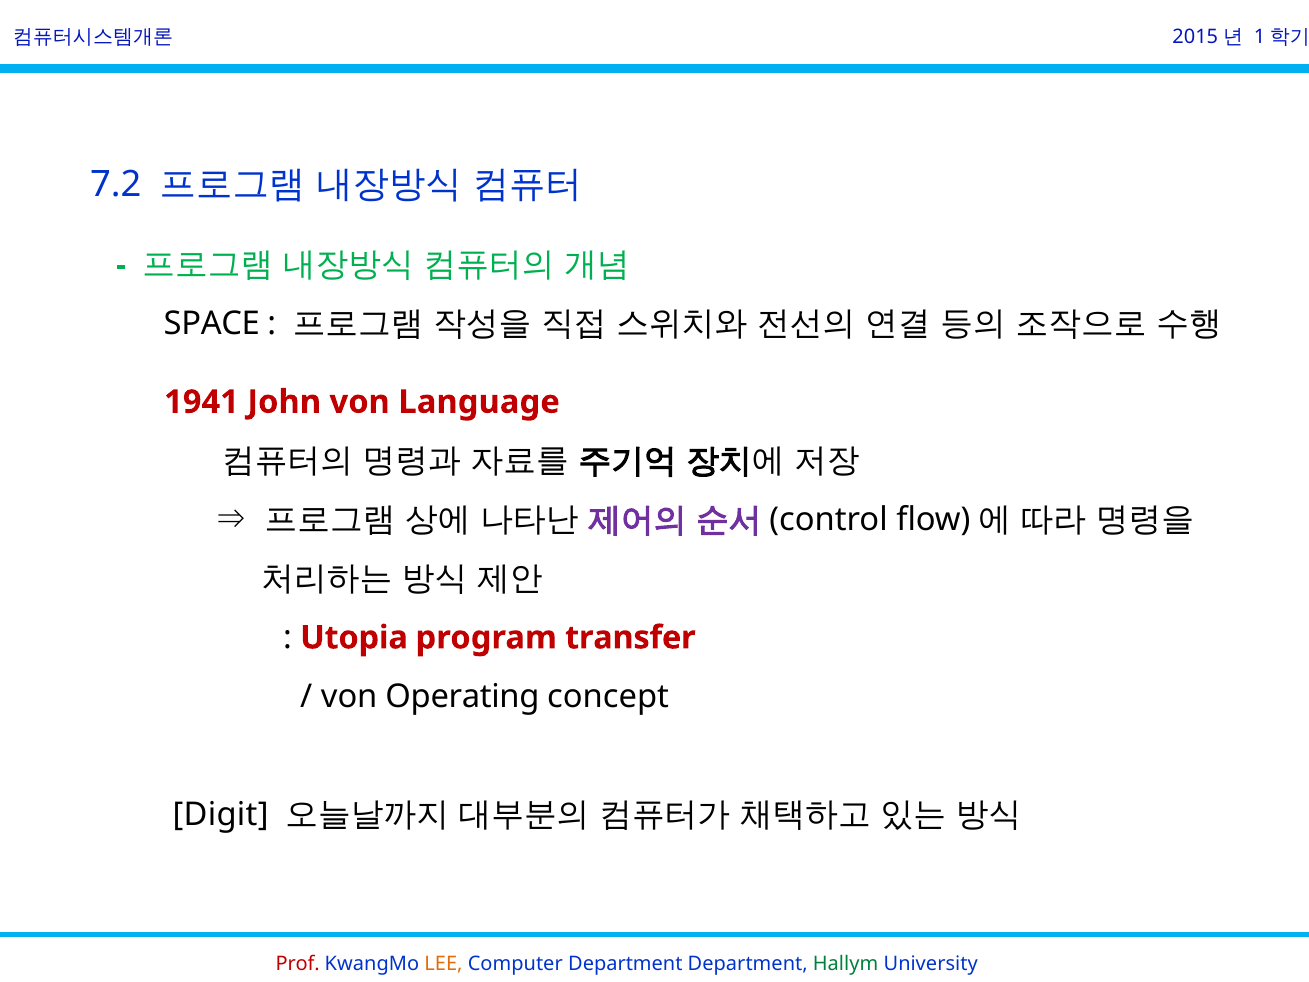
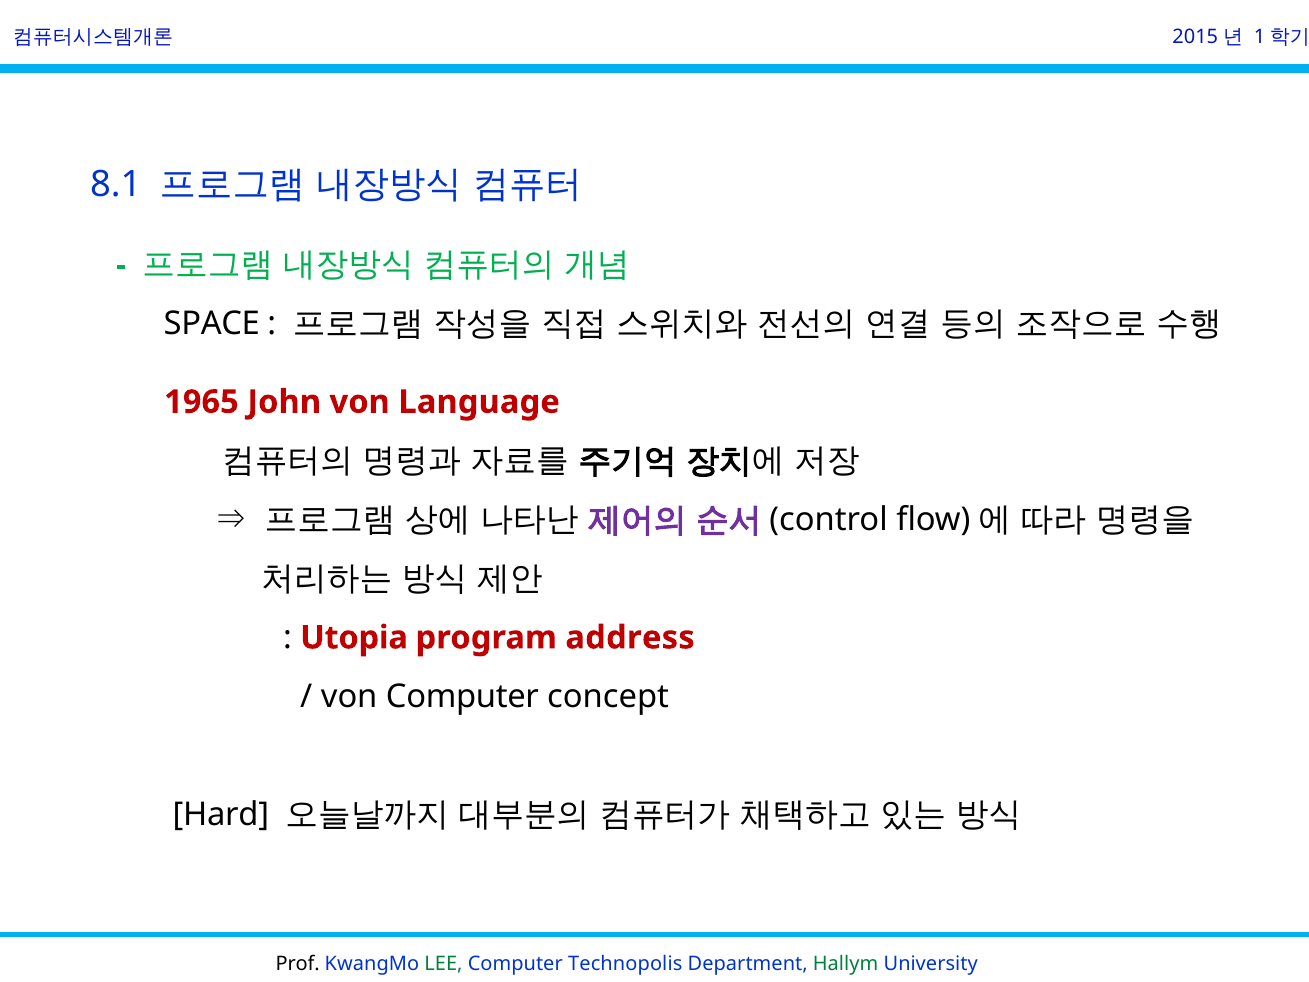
7.2: 7.2 -> 8.1
1941: 1941 -> 1965
transfer: transfer -> address
von Operating: Operating -> Computer
Digit: Digit -> Hard
Prof colour: red -> black
LEE colour: orange -> green
Computer Department: Department -> Technopolis
